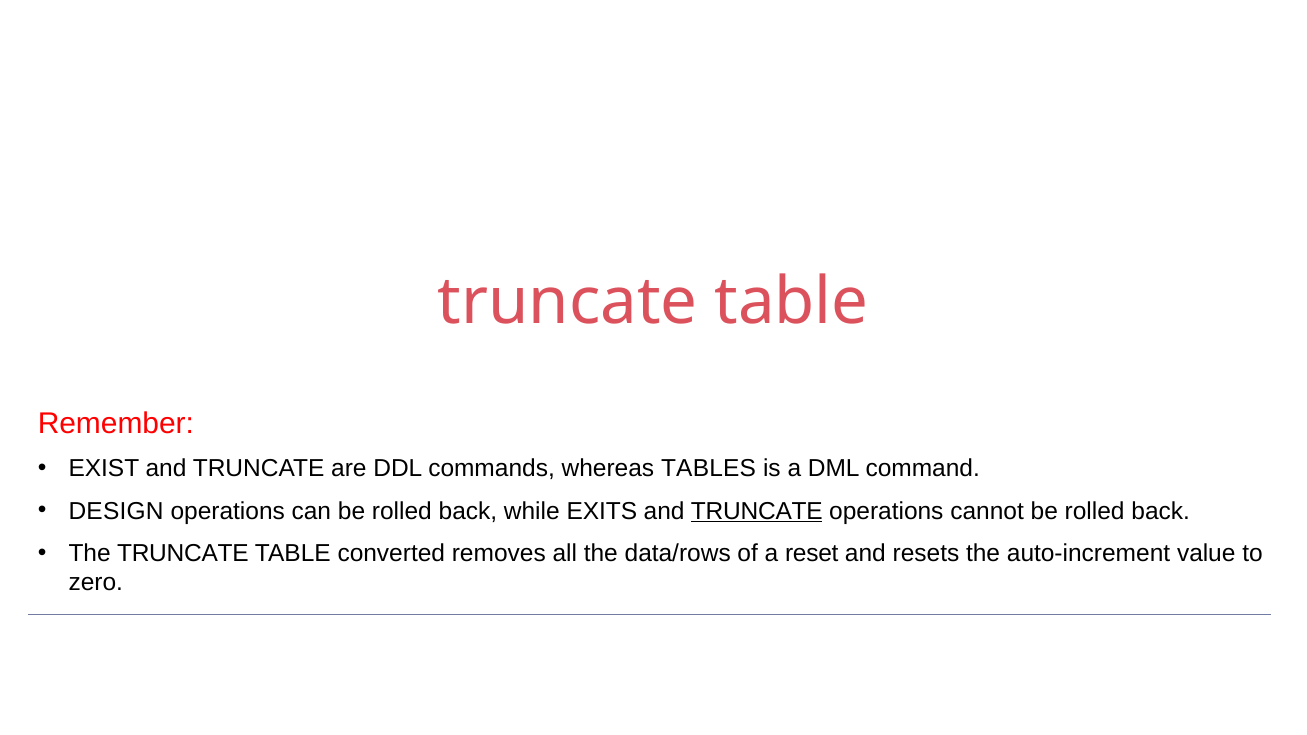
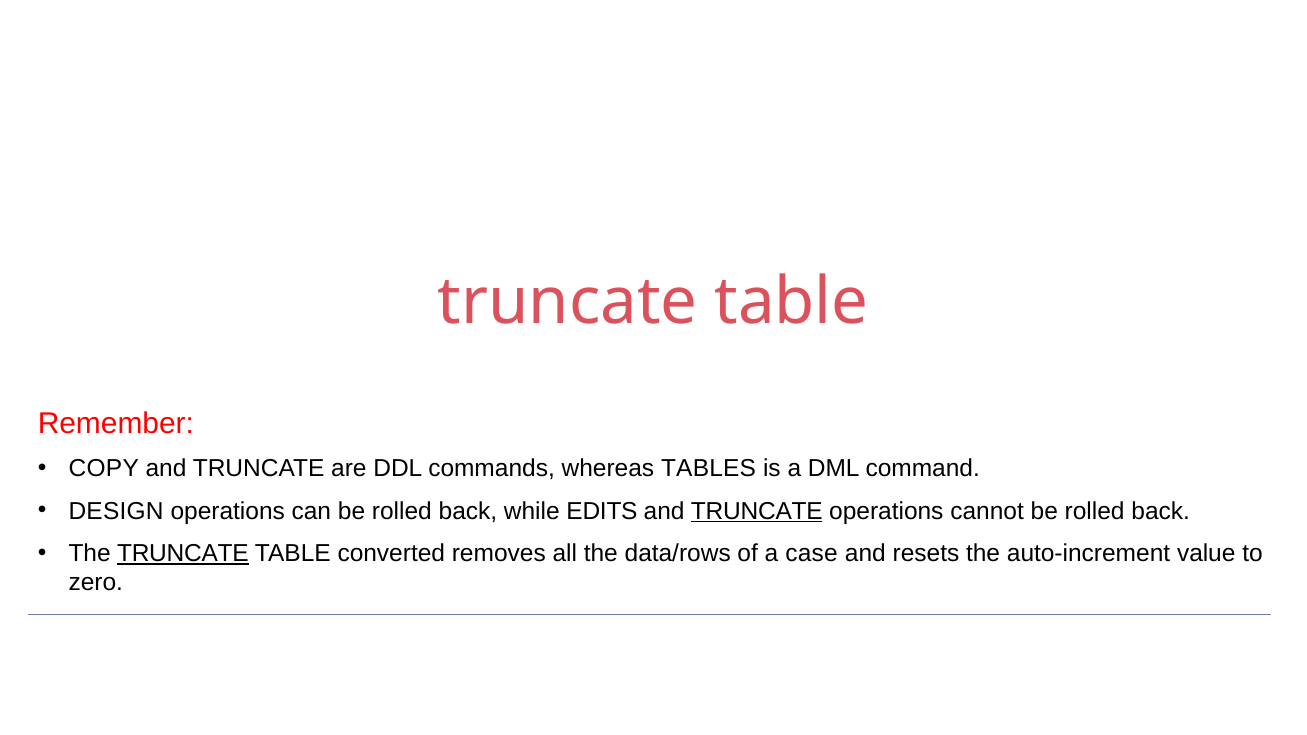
EXIST: EXIST -> COPY
EXITS: EXITS -> EDITS
TRUNCATE at (183, 554) underline: none -> present
reset: reset -> case
